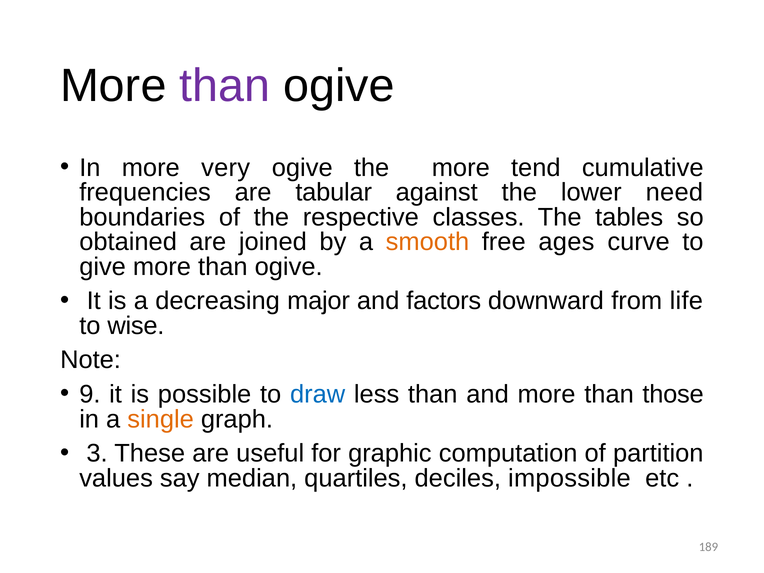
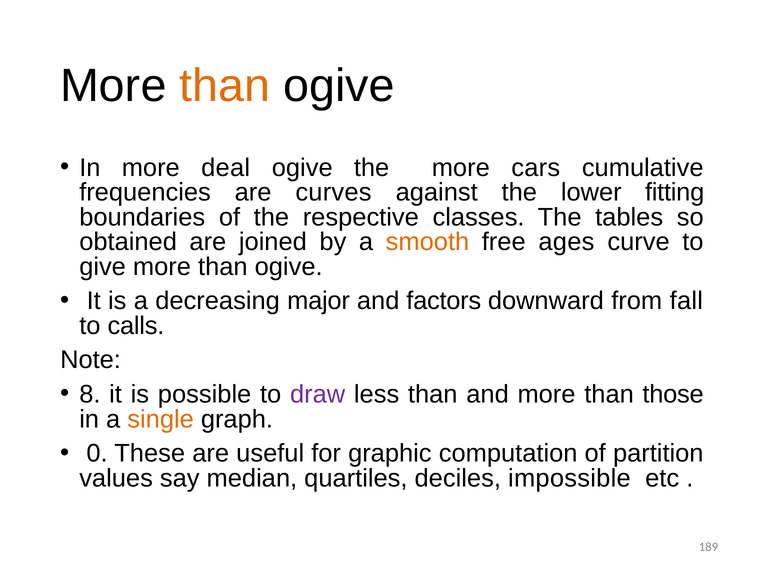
than at (225, 86) colour: purple -> orange
very: very -> deal
tend: tend -> cars
tabular: tabular -> curves
need: need -> fitting
life: life -> fall
wise: wise -> calls
9: 9 -> 8
draw colour: blue -> purple
3: 3 -> 0
